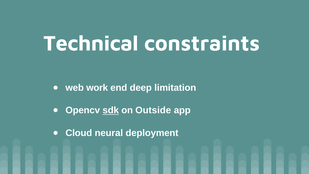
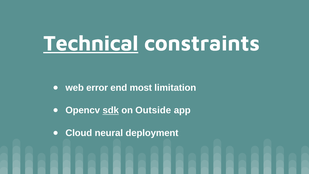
Technical underline: none -> present
work: work -> error
deep: deep -> most
